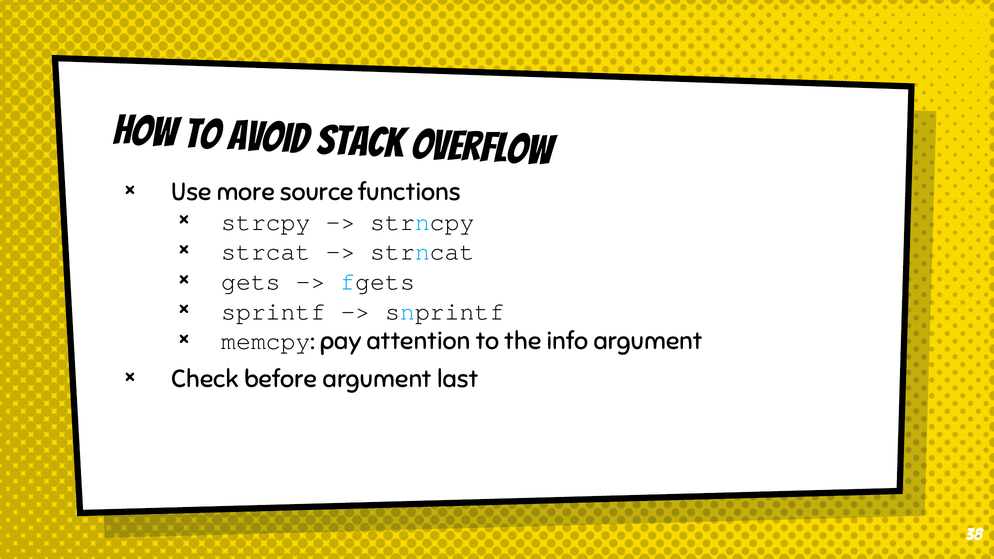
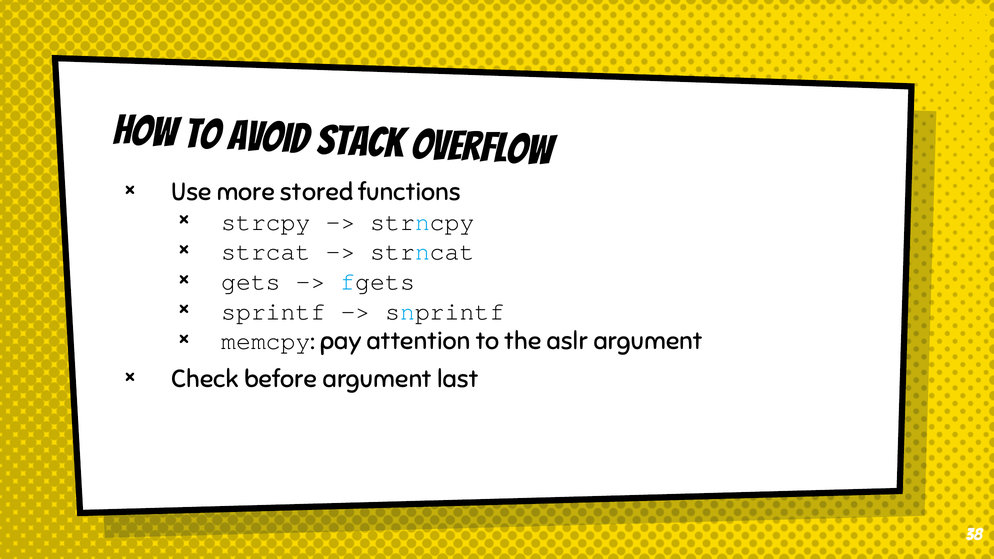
source: source -> stored
info: info -> aslr
